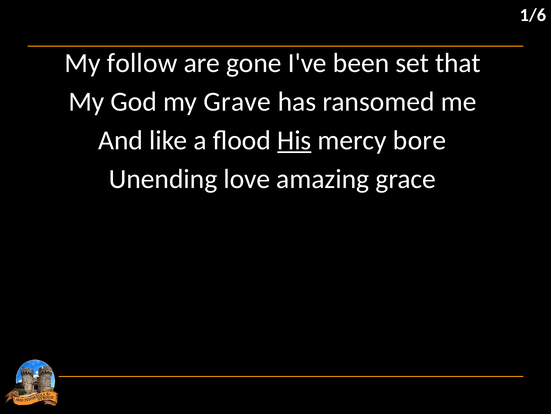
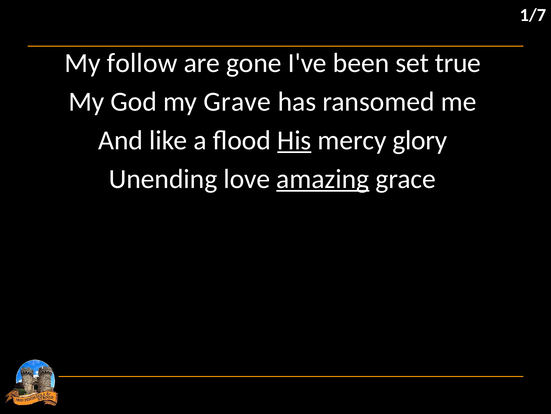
1/6: 1/6 -> 1/7
that: that -> true
bore: bore -> glory
amazing underline: none -> present
